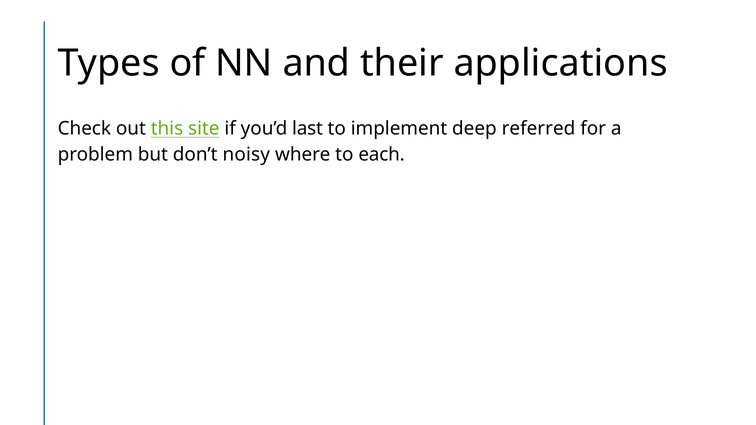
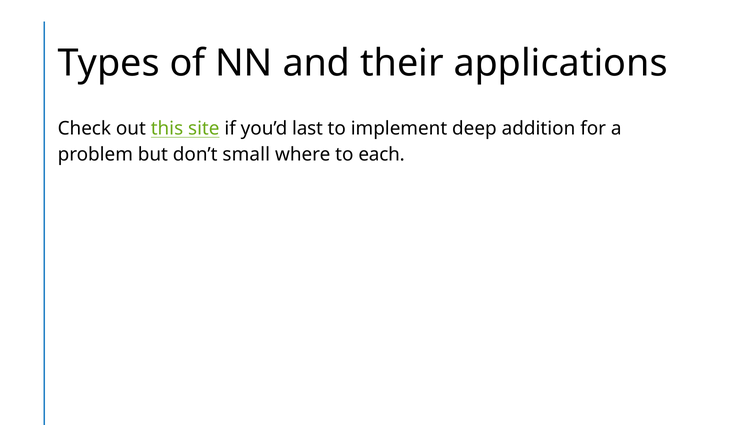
referred: referred -> addition
noisy: noisy -> small
